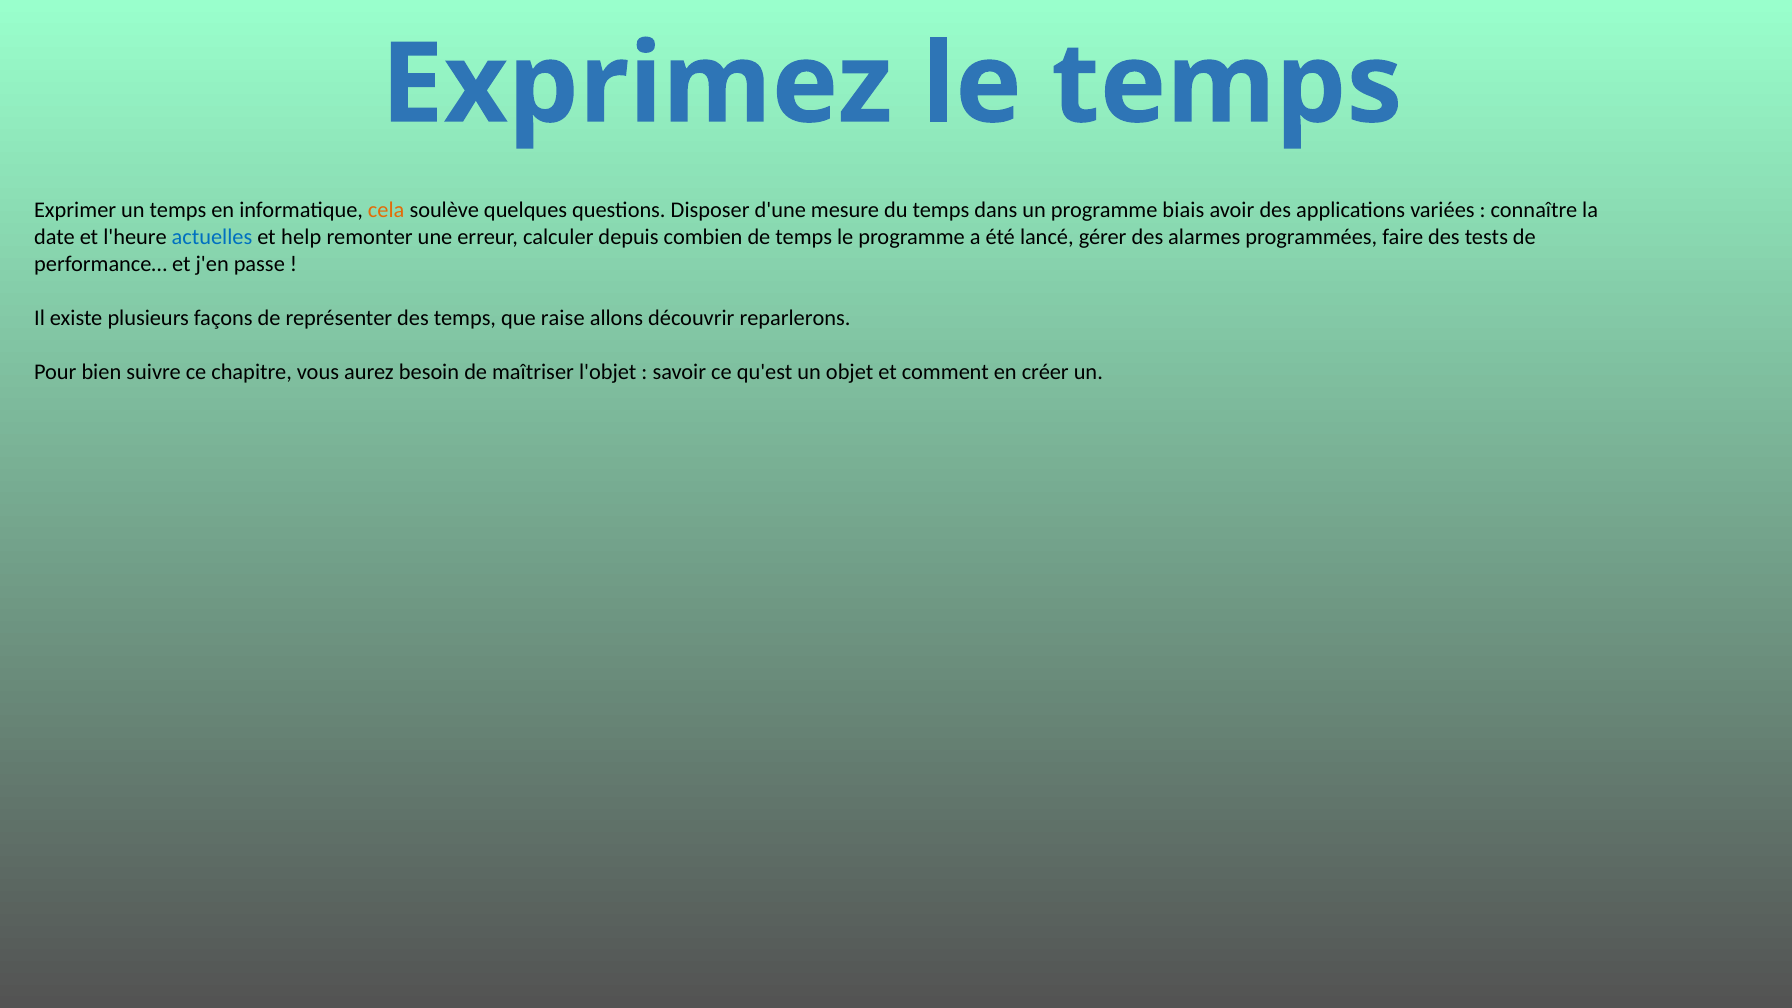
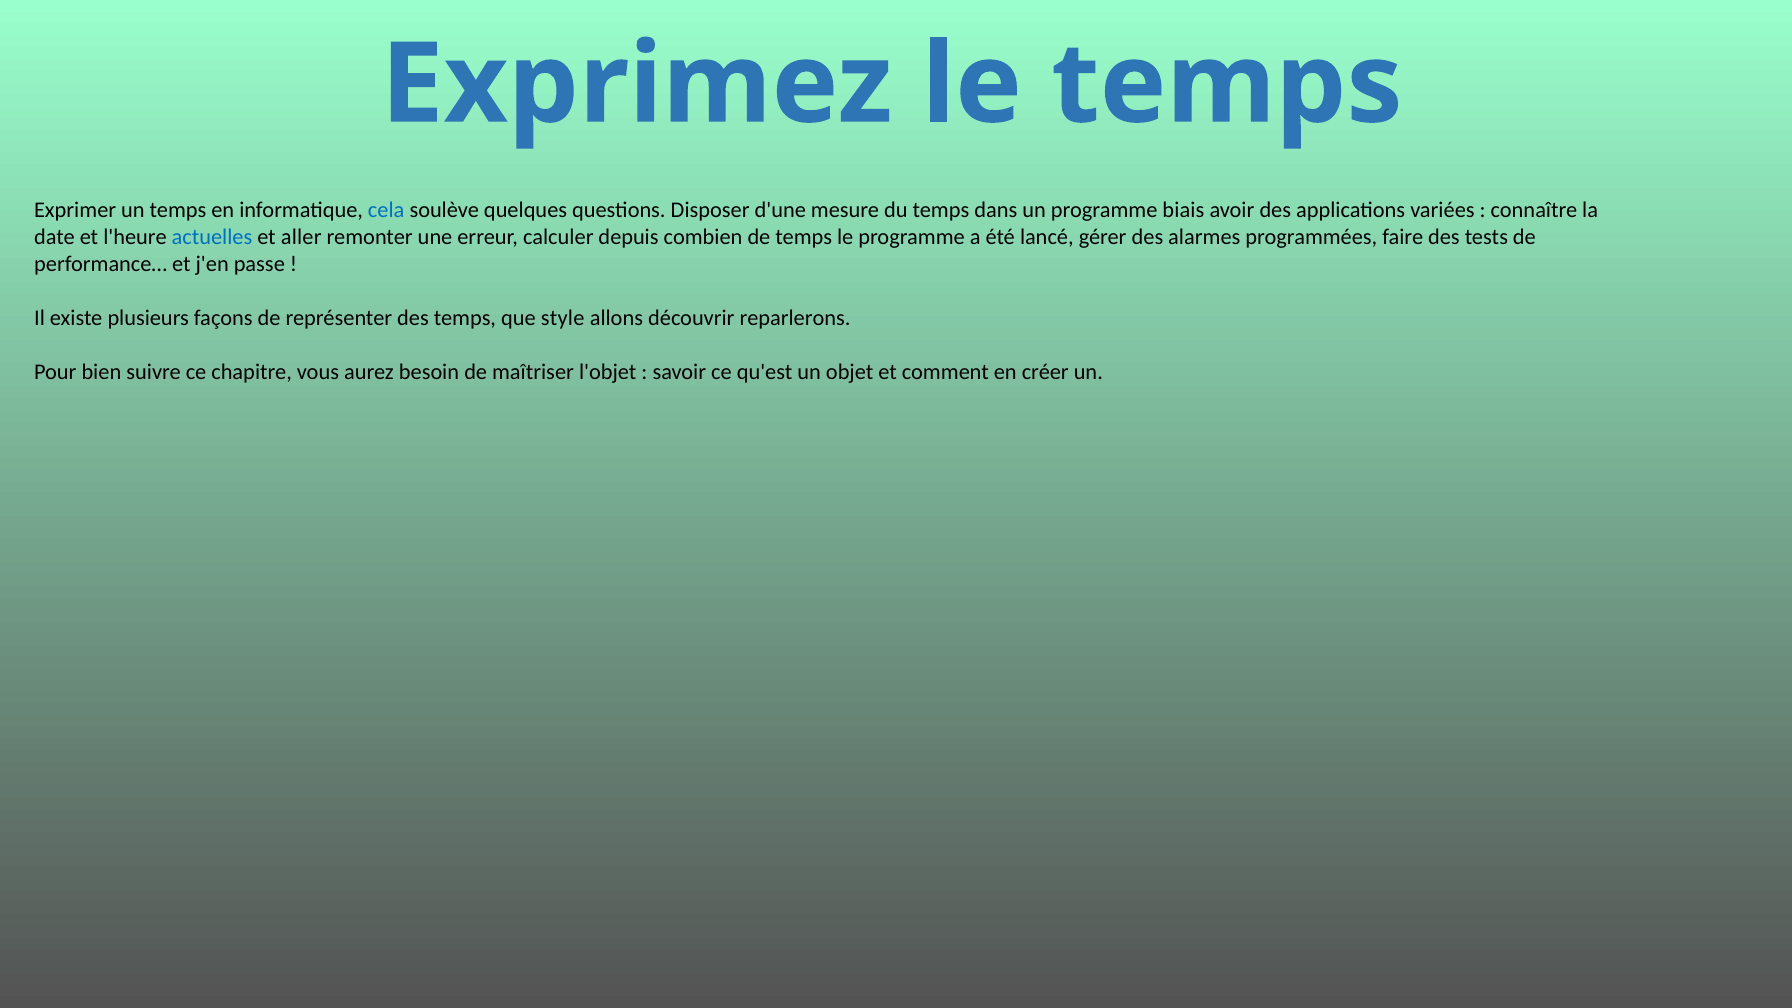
cela colour: orange -> blue
help: help -> aller
raise: raise -> style
